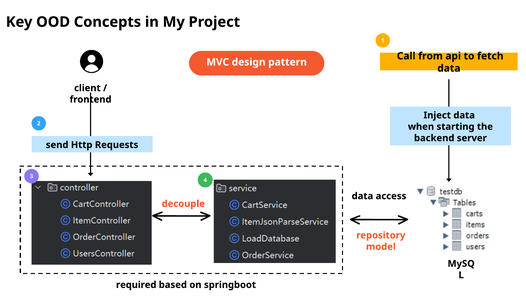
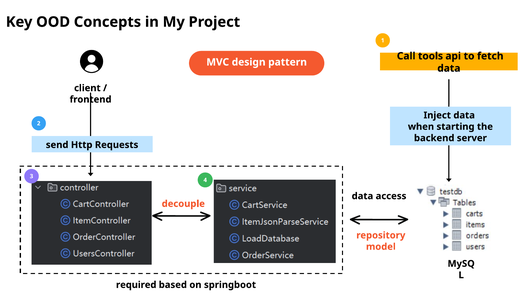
from: from -> tools
